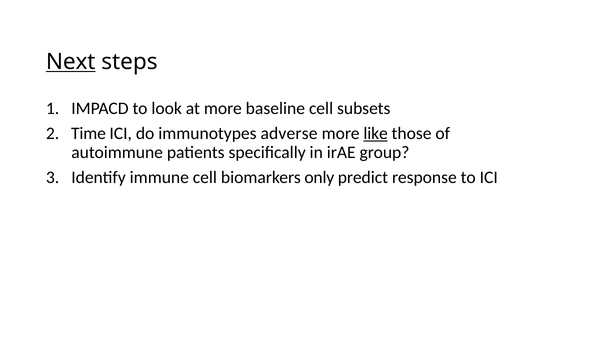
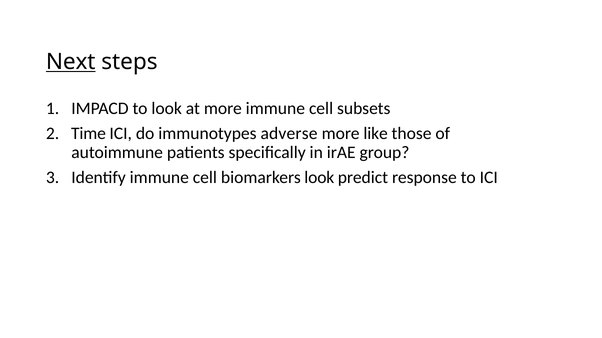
more baseline: baseline -> immune
like underline: present -> none
biomarkers only: only -> look
